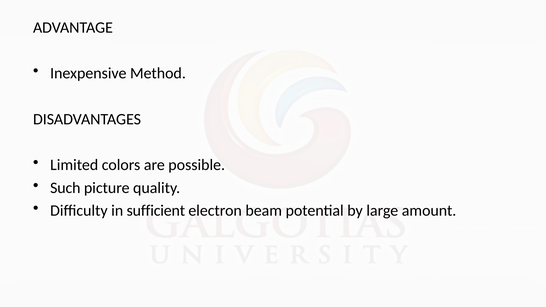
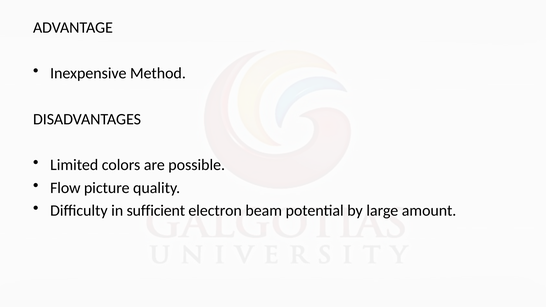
Such: Such -> Flow
